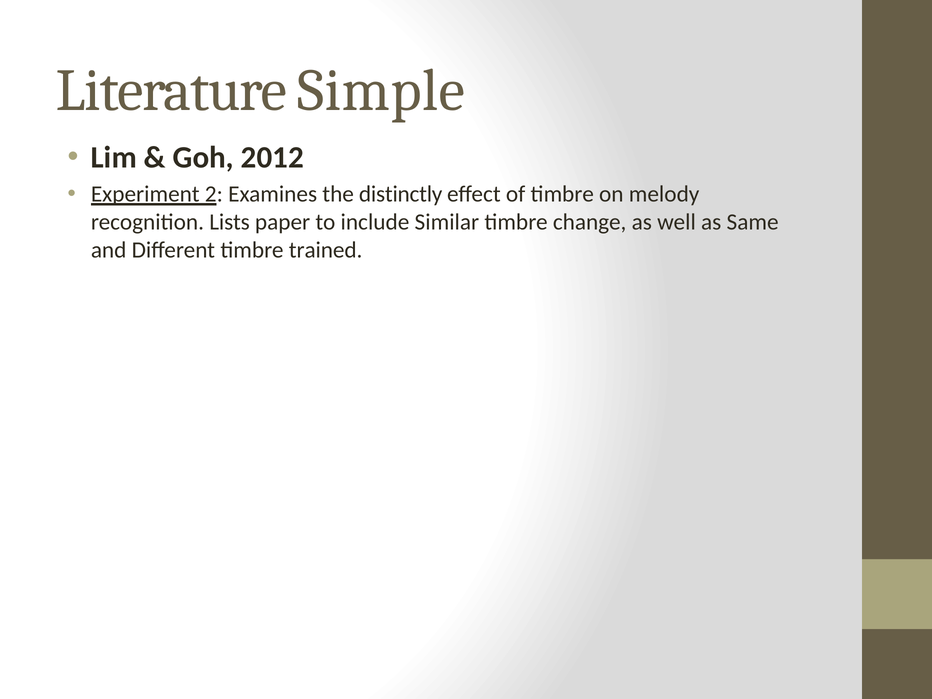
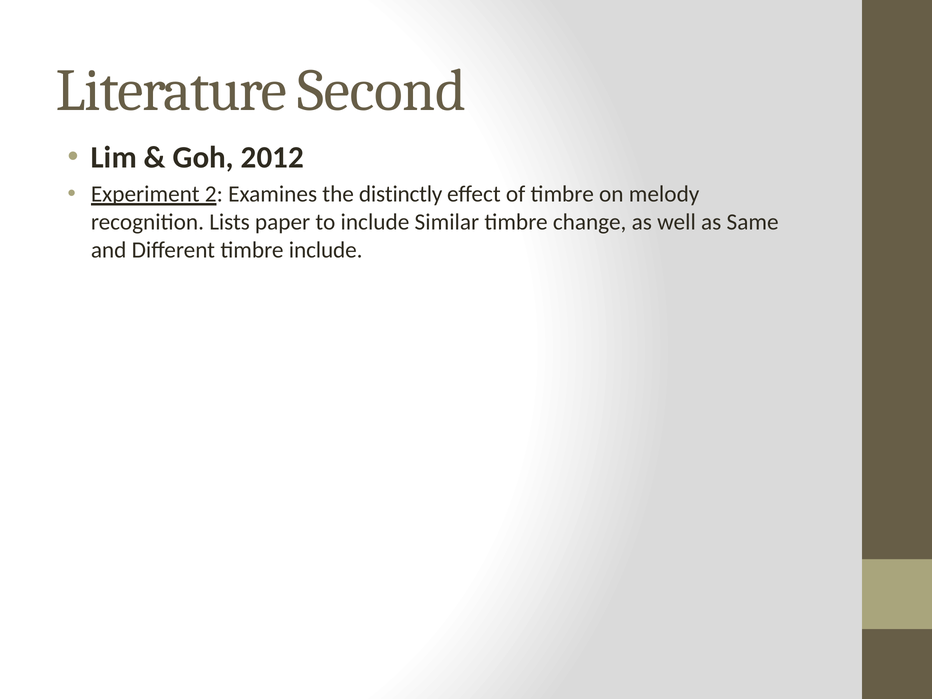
Simple: Simple -> Second
timbre trained: trained -> include
